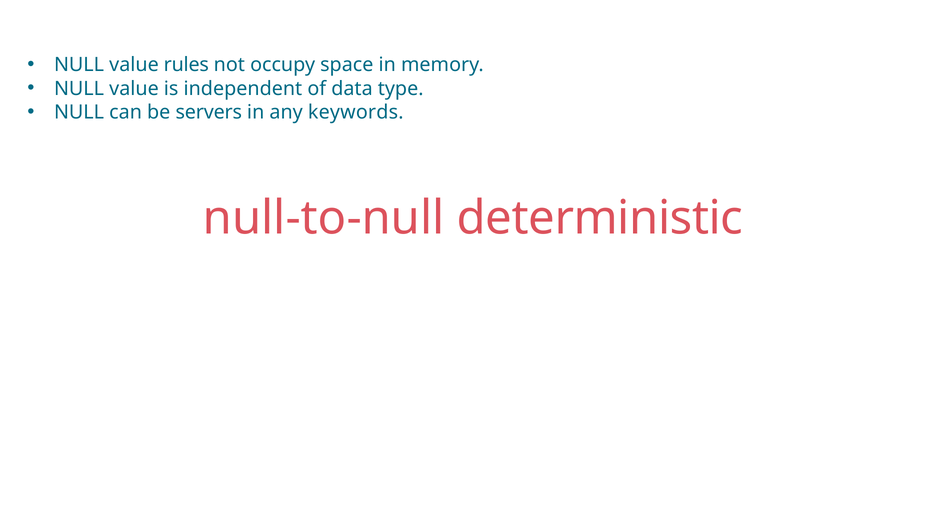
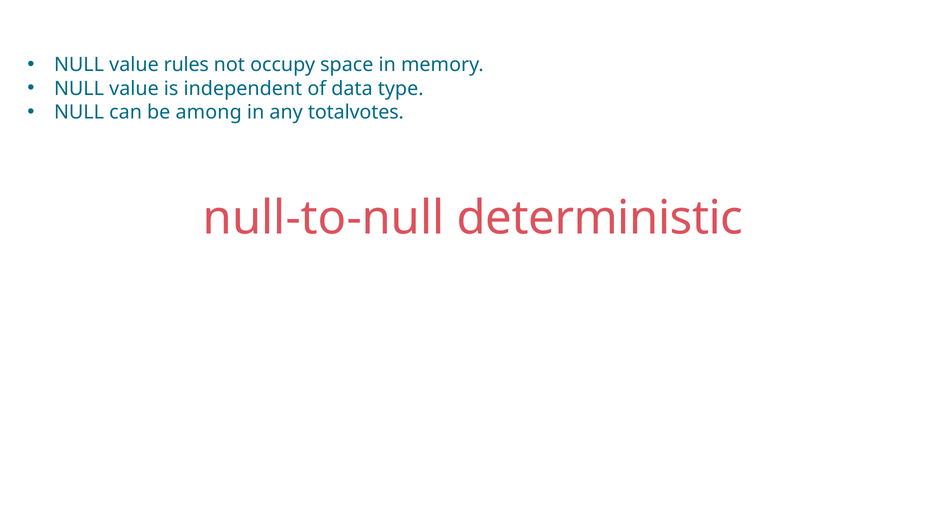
servers: servers -> among
keywords: keywords -> totalvotes
